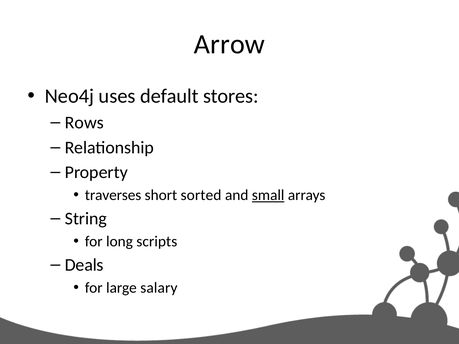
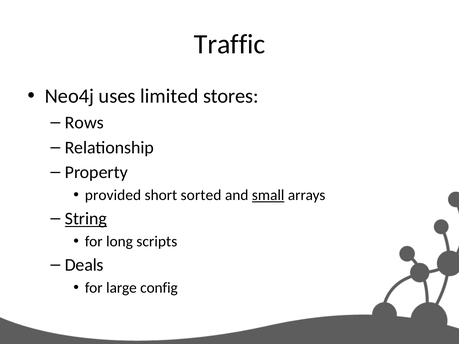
Arrow: Arrow -> Traffic
default: default -> limited
traverses: traverses -> provided
String underline: none -> present
salary: salary -> config
